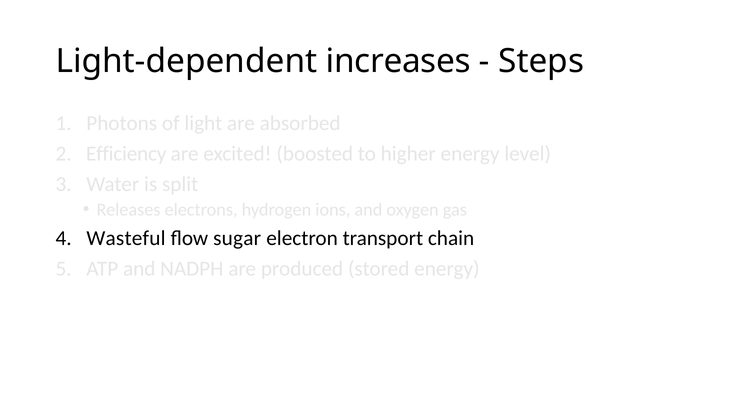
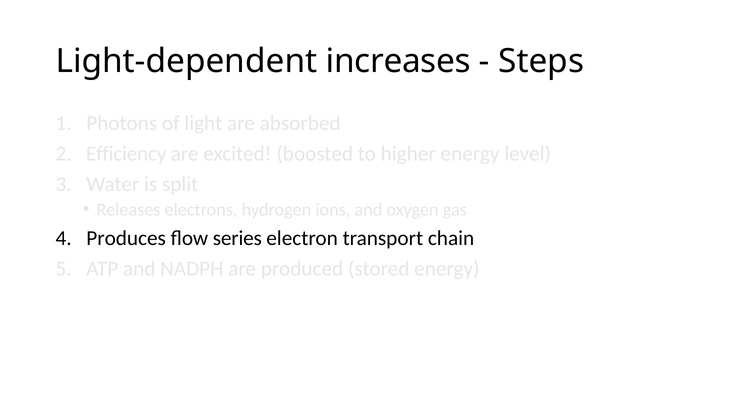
Wasteful: Wasteful -> Produces
sugar: sugar -> series
